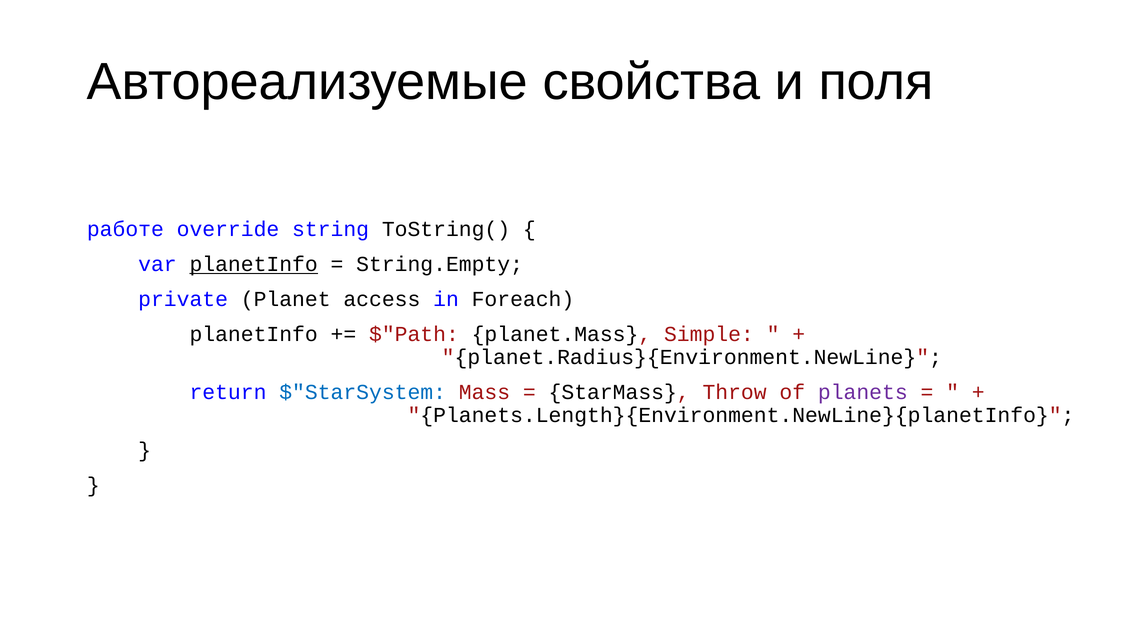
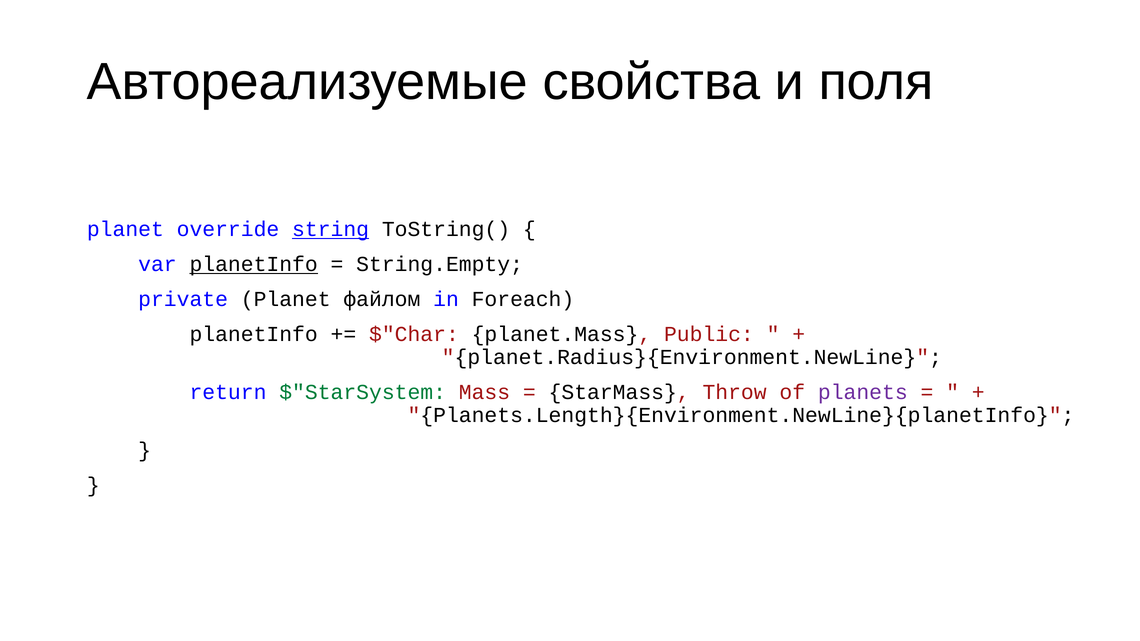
работе at (125, 229): работе -> planet
string underline: none -> present
access: access -> файлом
$"Path: $"Path -> $"Char
Simple: Simple -> Public
$"StarSystem colour: blue -> green
